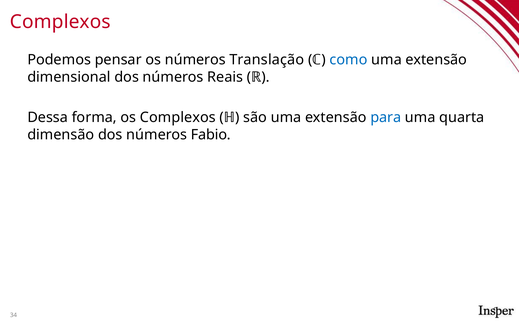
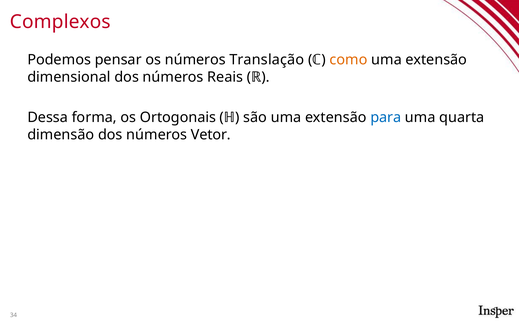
como colour: blue -> orange
os Complexos: Complexos -> Ortogonais
Fabio: Fabio -> Vetor
